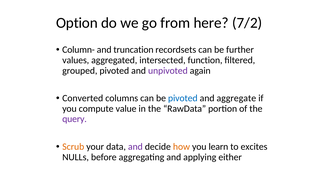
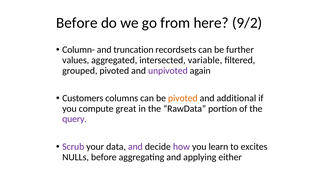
Option at (77, 23): Option -> Before
7/2: 7/2 -> 9/2
function: function -> variable
Converted: Converted -> Customers
pivoted at (183, 98) colour: blue -> orange
aggregate: aggregate -> additional
value: value -> great
Scrub colour: orange -> purple
how colour: orange -> purple
